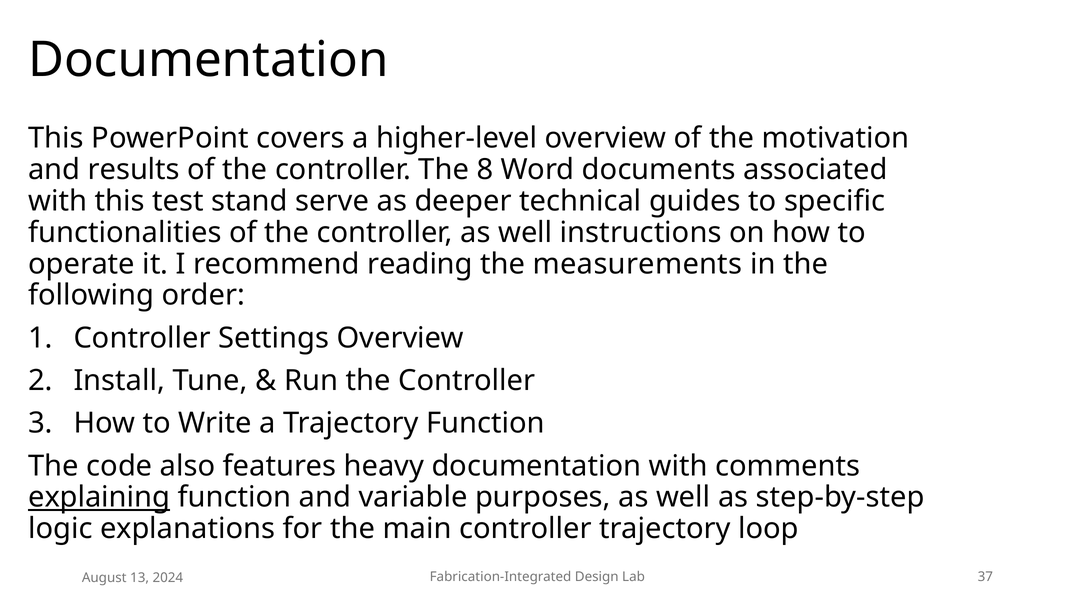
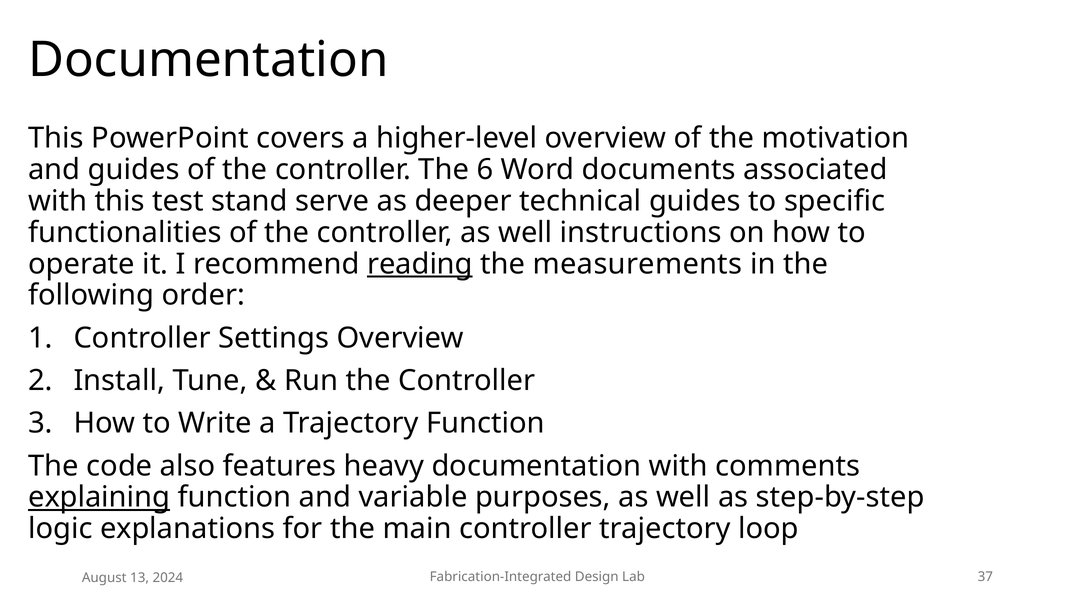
and results: results -> guides
8: 8 -> 6
reading underline: none -> present
